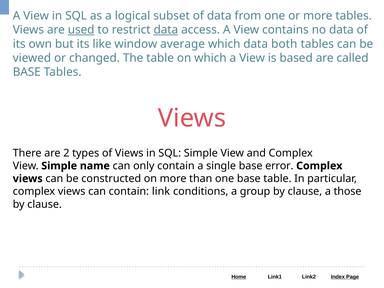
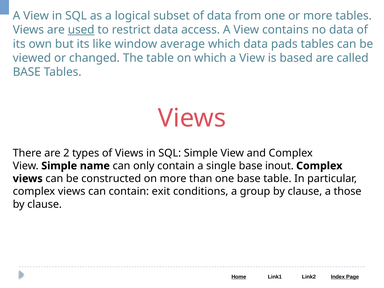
data at (166, 30) underline: present -> none
both: both -> pads
error: error -> inout
link: link -> exit
